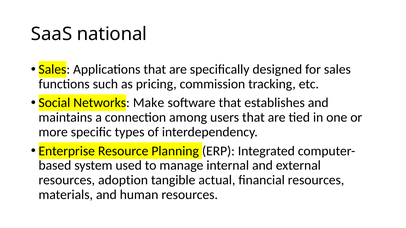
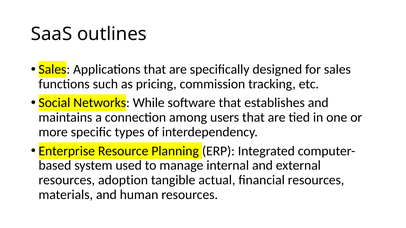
national: national -> outlines
Make: Make -> While
